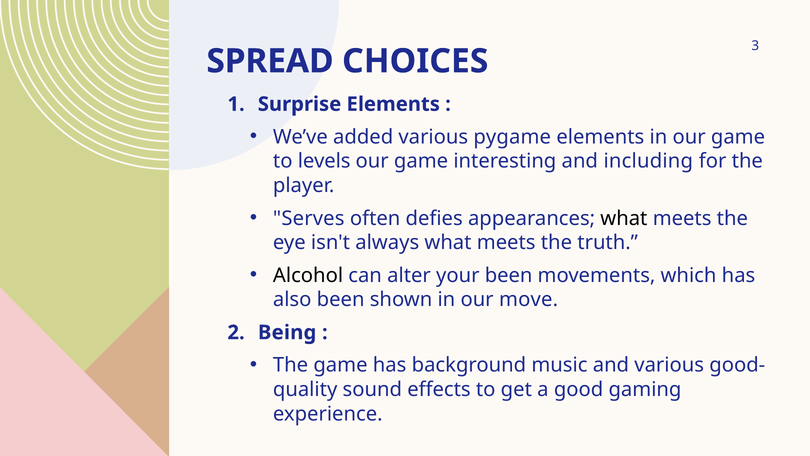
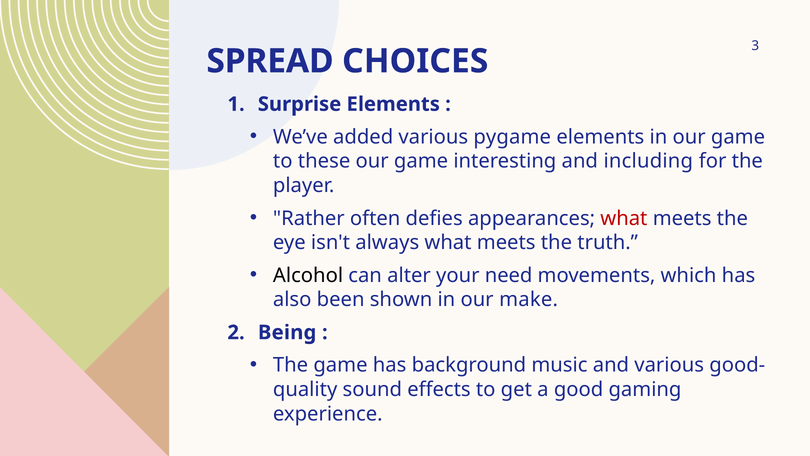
levels: levels -> these
Serves: Serves -> Rather
what at (624, 218) colour: black -> red
your been: been -> need
move: move -> make
